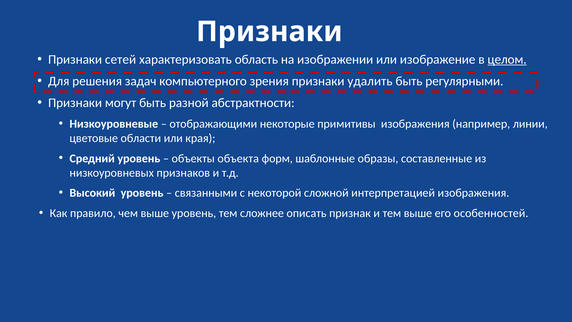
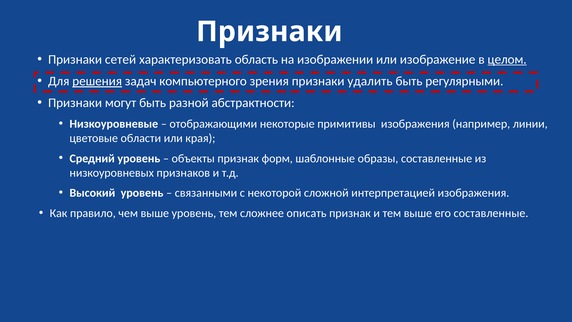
решения underline: none -> present
объекты объекта: объекта -> признак
его особенностей: особенностей -> составленные
